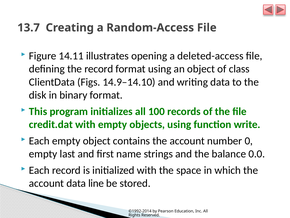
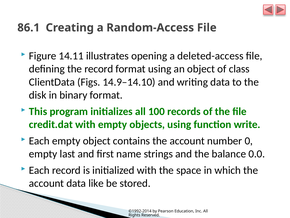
13.7: 13.7 -> 86.1
line: line -> like
